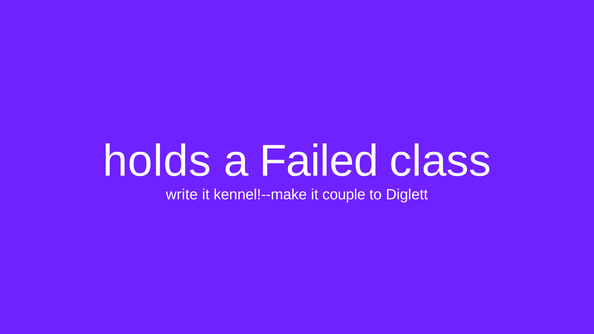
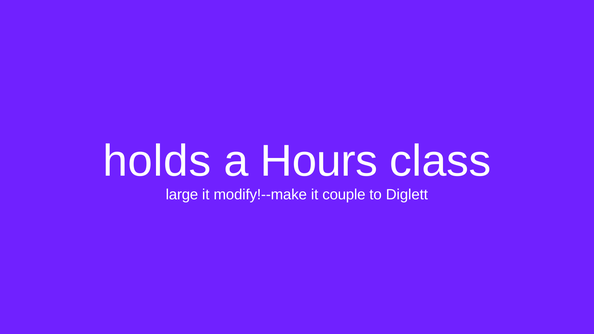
Failed: Failed -> Hours
write: write -> large
kennel!--make: kennel!--make -> modify!--make
